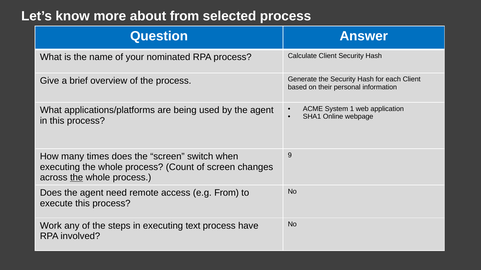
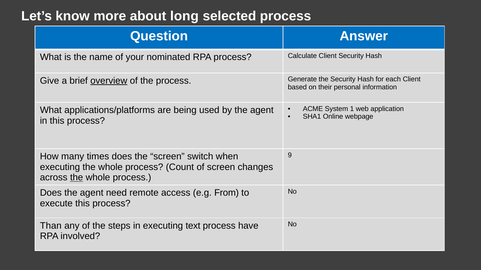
about from: from -> long
overview underline: none -> present
Work: Work -> Than
